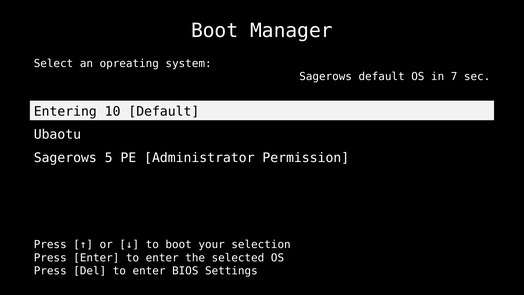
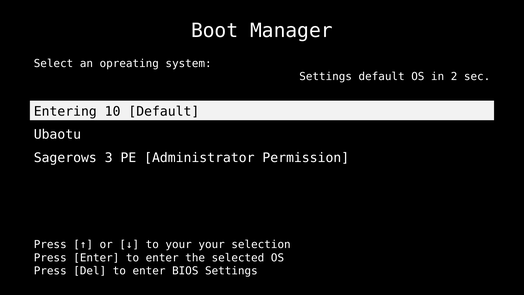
Sagerows at (326, 76): Sagerows -> Settings
7: 7 -> 2
5: 5 -> 3
to boot: boot -> your
